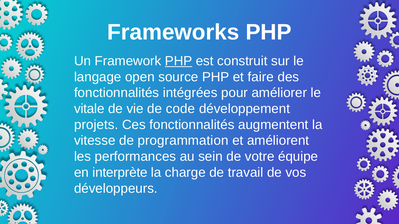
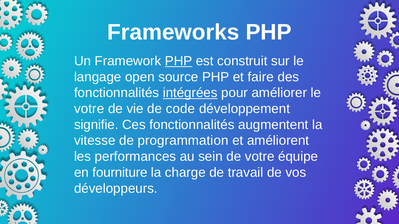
intégrées underline: none -> present
vitale at (89, 109): vitale -> votre
projets: projets -> signifie
interprète: interprète -> fourniture
